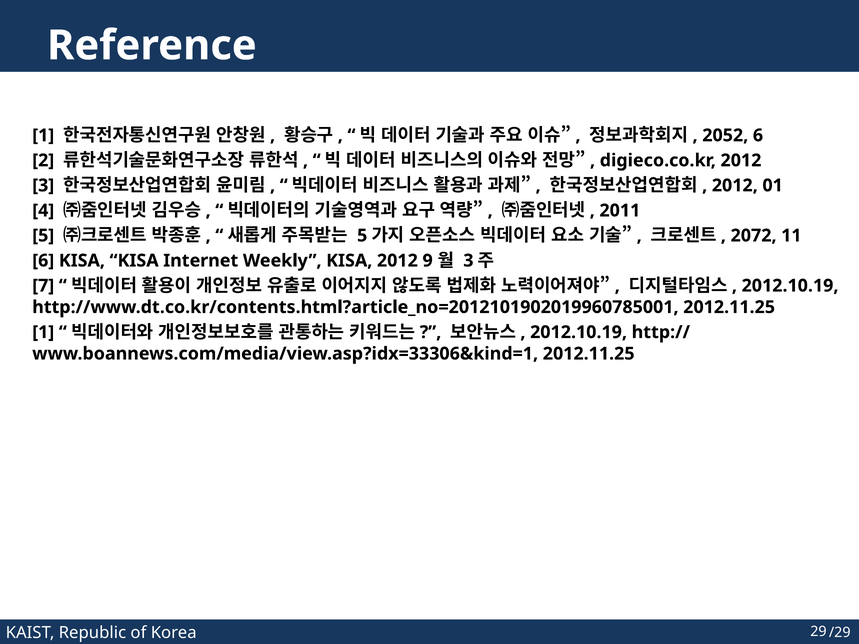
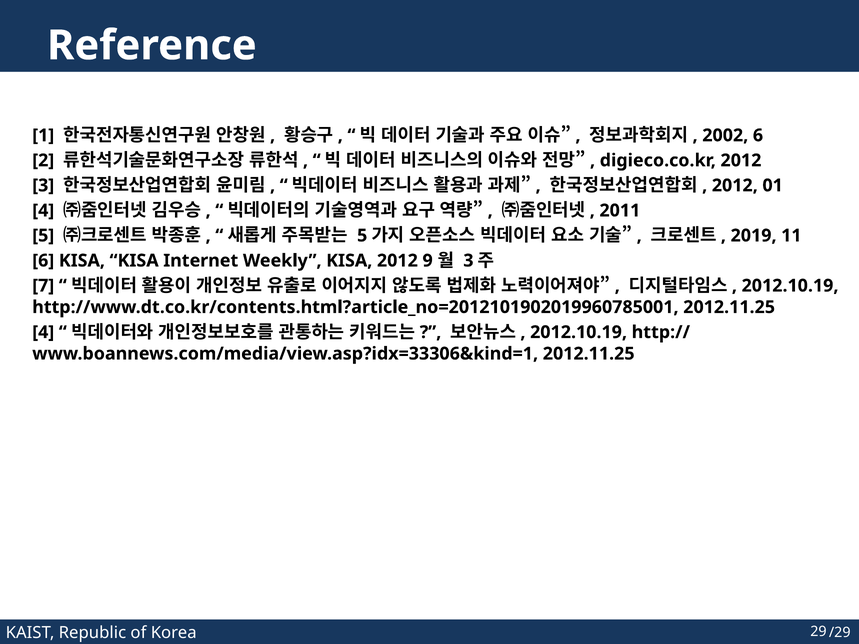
2052: 2052 -> 2002
2072: 2072 -> 2019
1 at (43, 332): 1 -> 4
